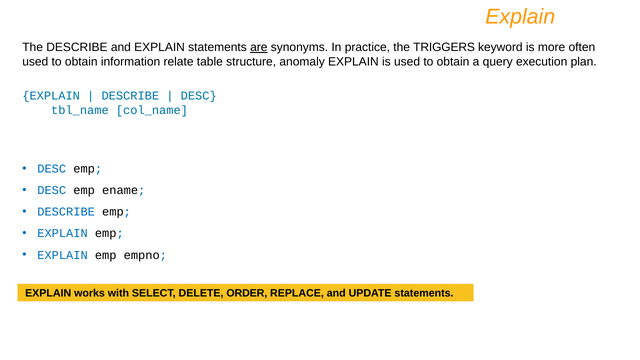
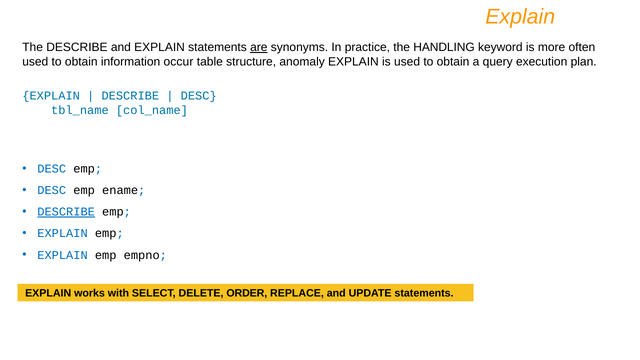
TRIGGERS: TRIGGERS -> HANDLING
relate: relate -> occur
DESCRIBE at (66, 212) underline: none -> present
